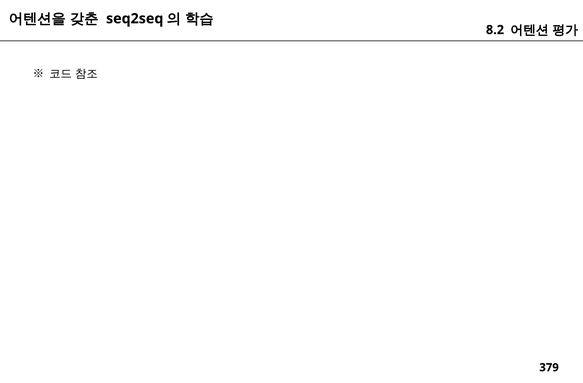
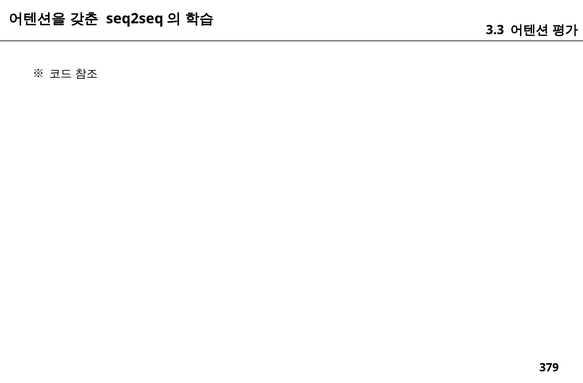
8.2: 8.2 -> 3.3
